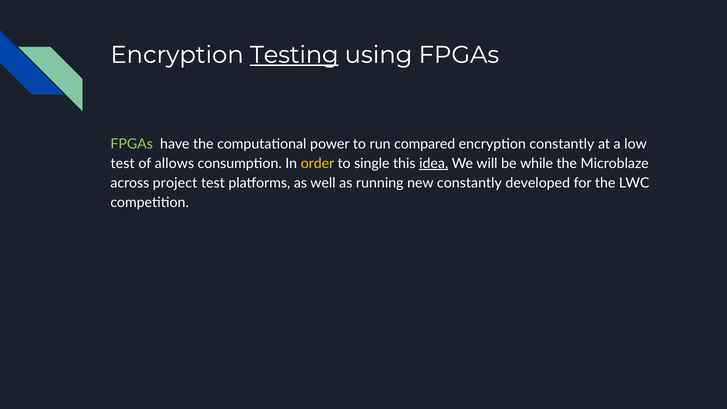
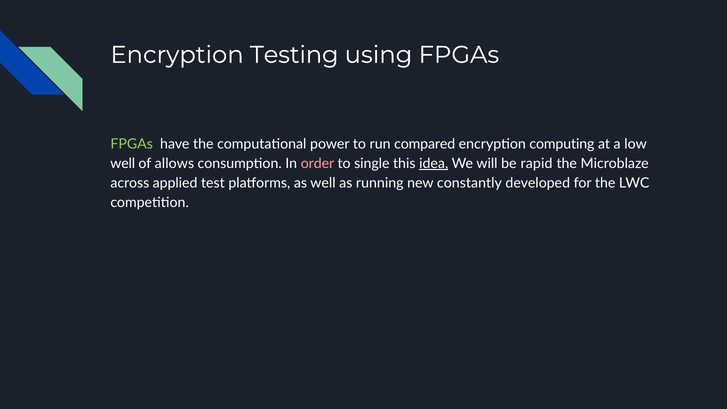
Testing underline: present -> none
encryption constantly: constantly -> computing
test at (123, 163): test -> well
order colour: yellow -> pink
while: while -> rapid
project: project -> applied
